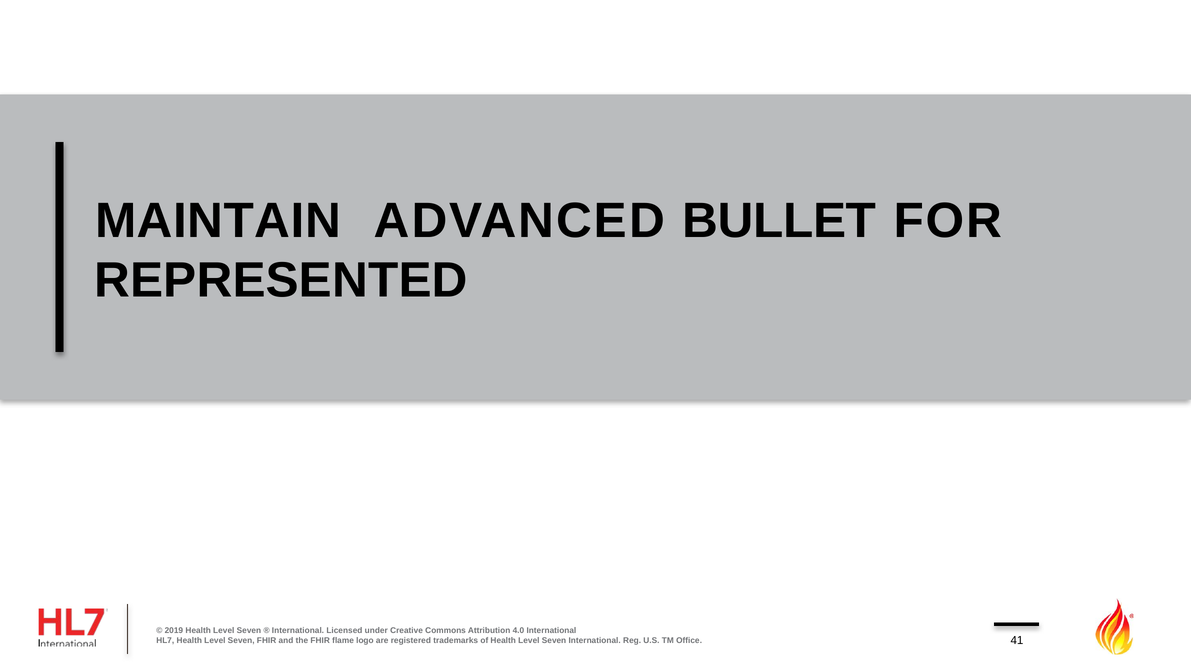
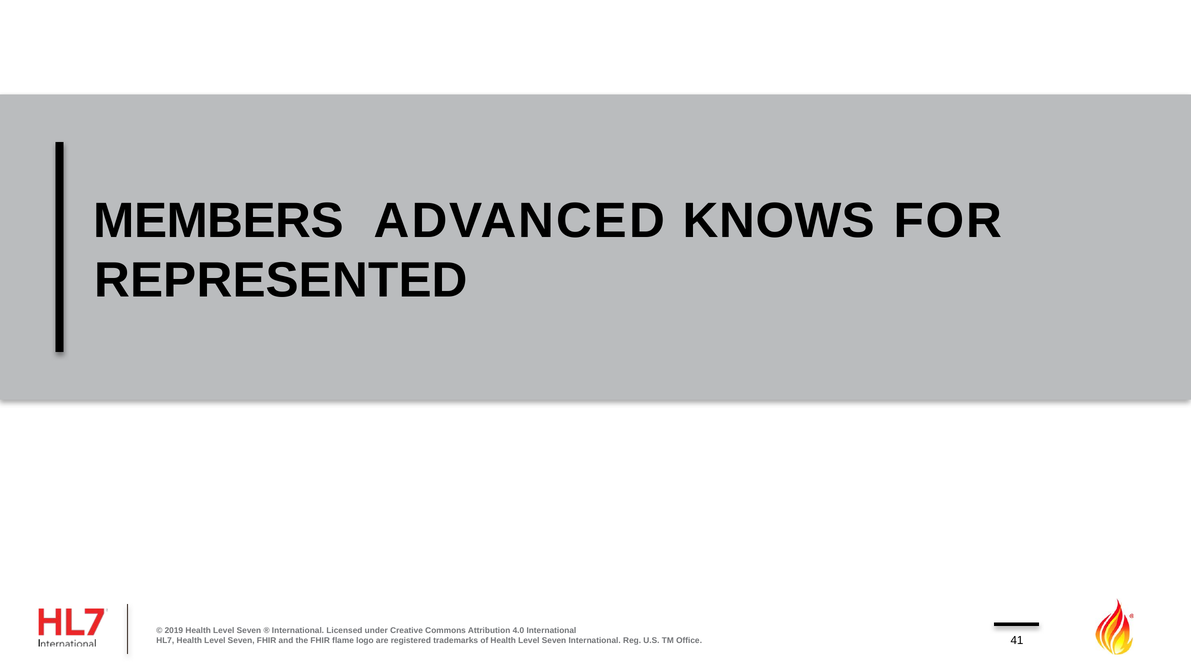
MAINTAIN: MAINTAIN -> MEMBERS
BULLET: BULLET -> KNOWS
